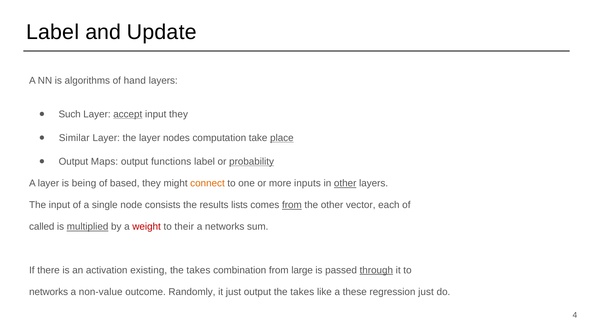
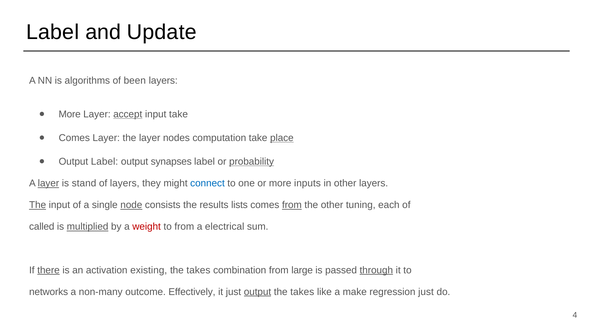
hand: hand -> been
Such at (70, 114): Such -> More
input they: they -> take
Similar at (74, 138): Similar -> Comes
Output Maps: Maps -> Label
functions: functions -> synapses
layer at (48, 183) underline: none -> present
being: being -> stand
of based: based -> layers
connect colour: orange -> blue
other at (345, 183) underline: present -> none
The at (38, 205) underline: none -> present
node underline: none -> present
vector: vector -> tuning
to their: their -> from
a networks: networks -> electrical
there underline: none -> present
non-value: non-value -> non-many
Randomly: Randomly -> Effectively
output at (257, 291) underline: none -> present
these: these -> make
